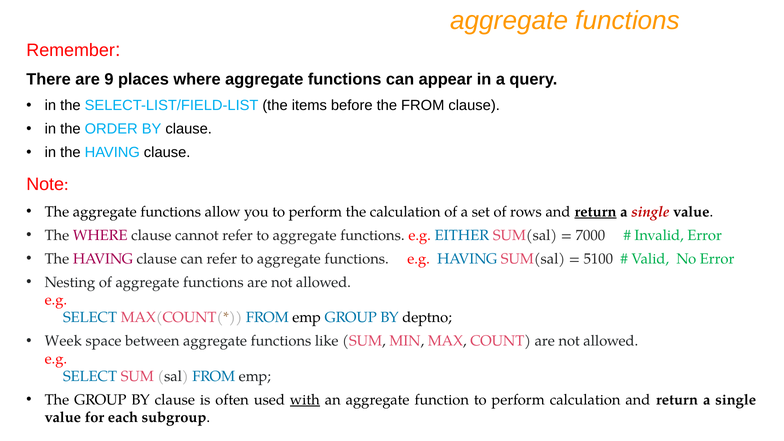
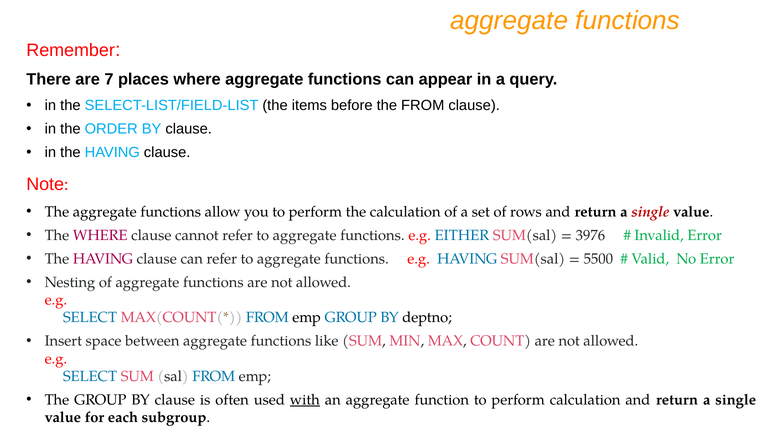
9: 9 -> 7
return at (596, 212) underline: present -> none
7000: 7000 -> 3976
5100: 5100 -> 5500
Week: Week -> Insert
